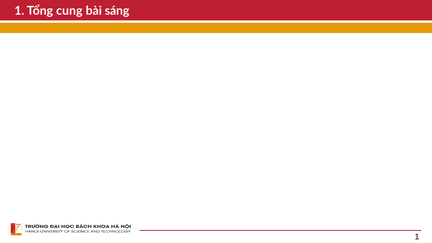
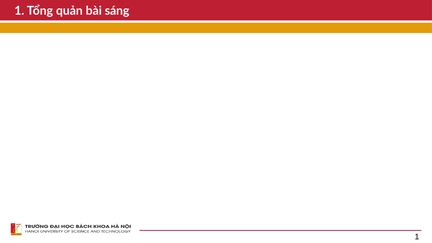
cung: cung -> quản
